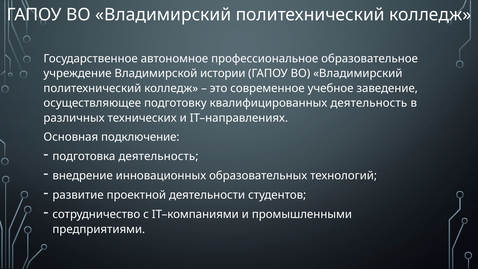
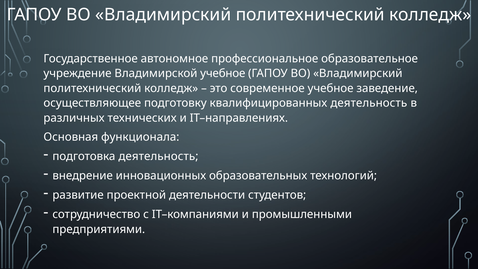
Владимирской истории: истории -> учебное
подключение: подключение -> функционала
